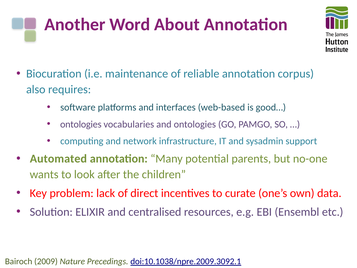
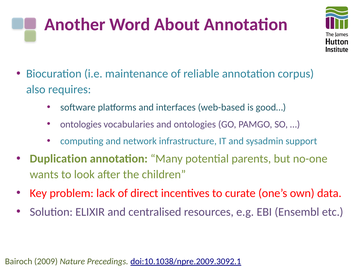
Automated: Automated -> Duplication
